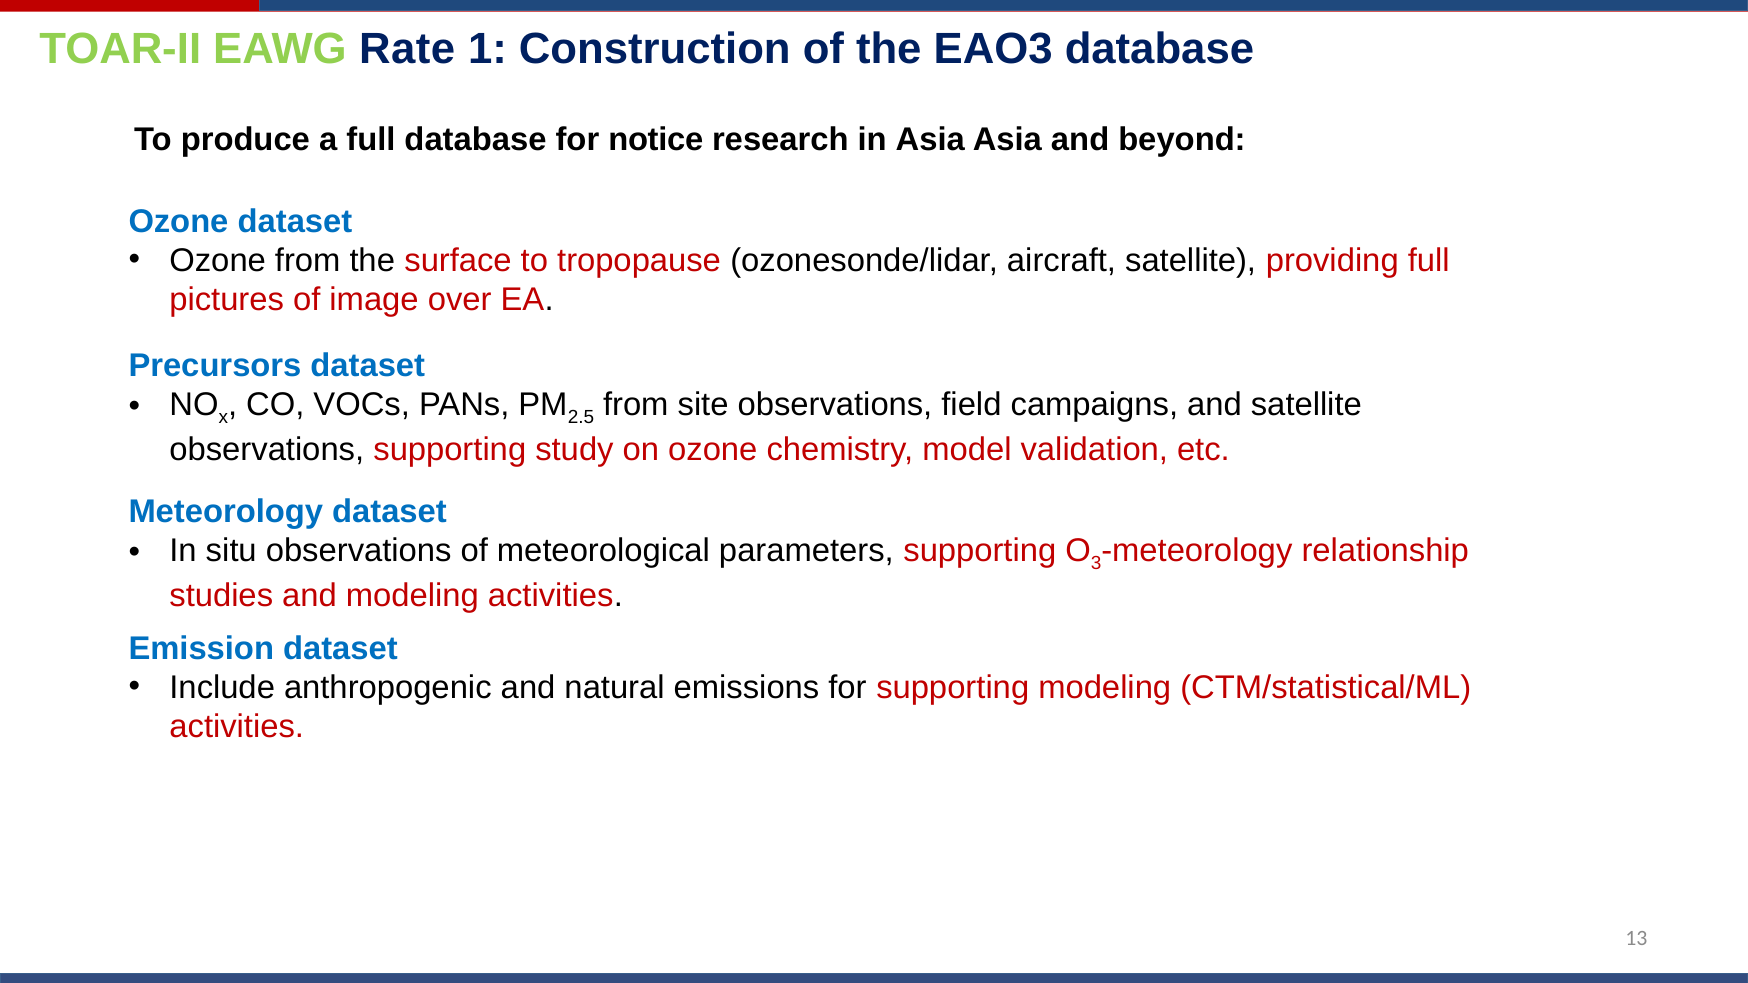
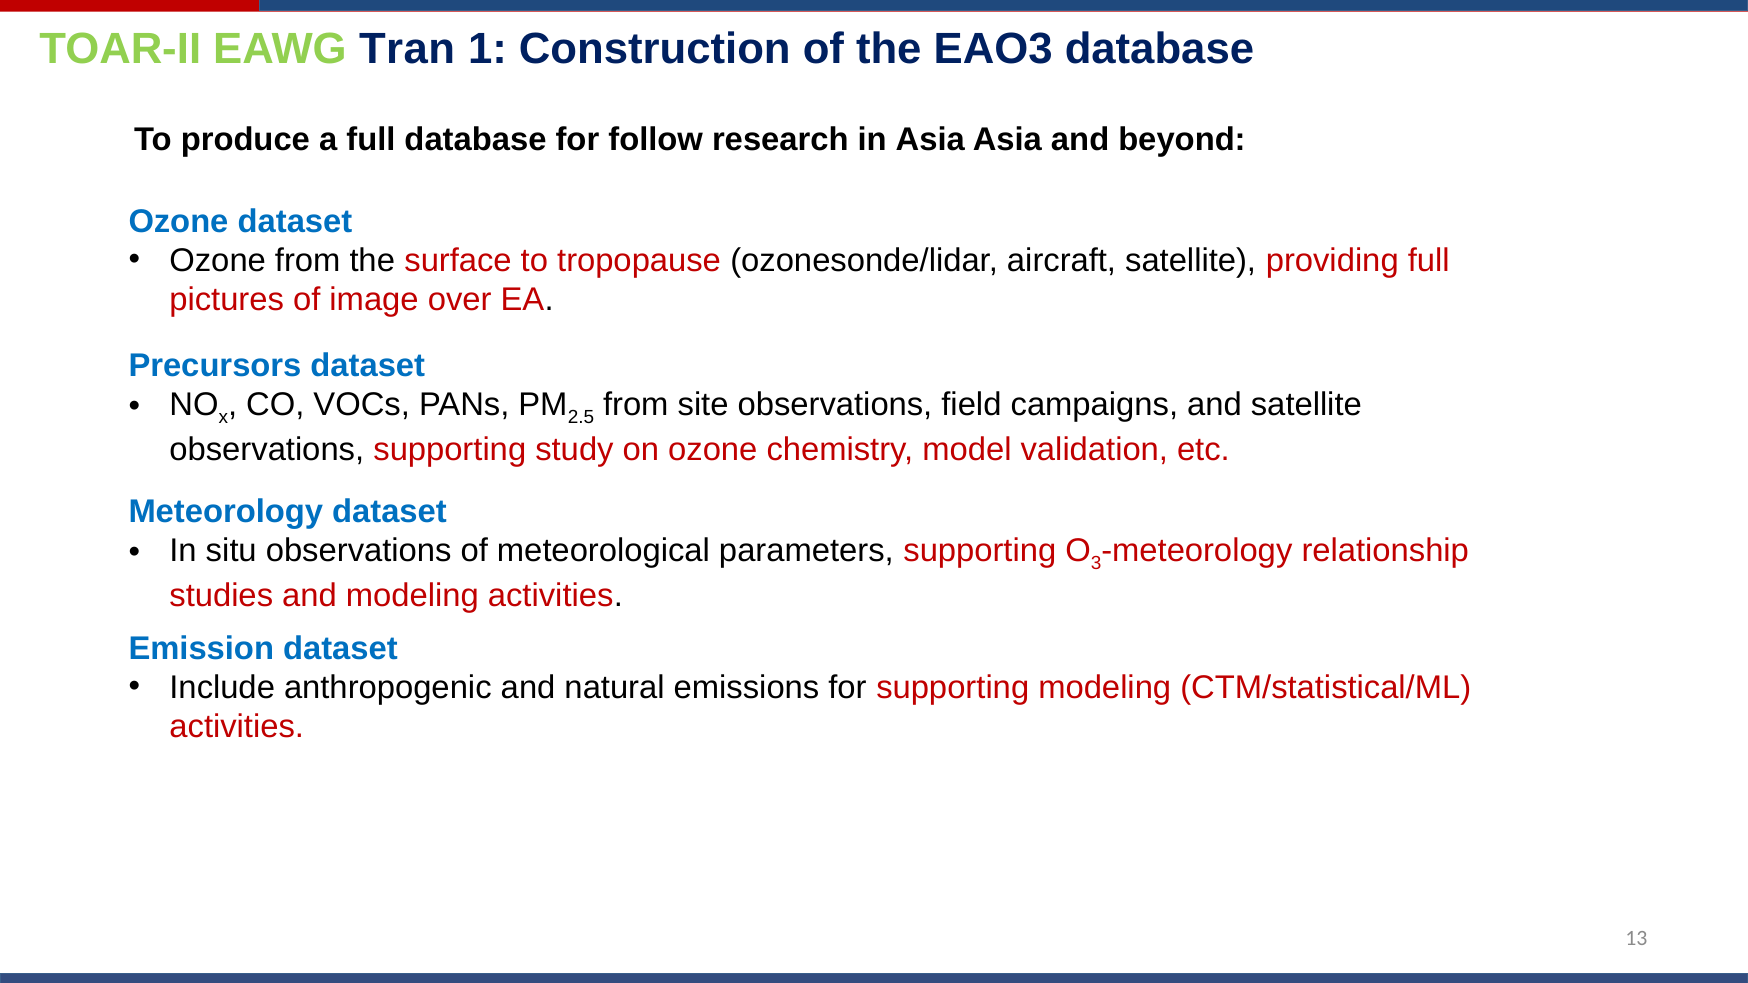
Rate: Rate -> Tran
notice: notice -> follow
